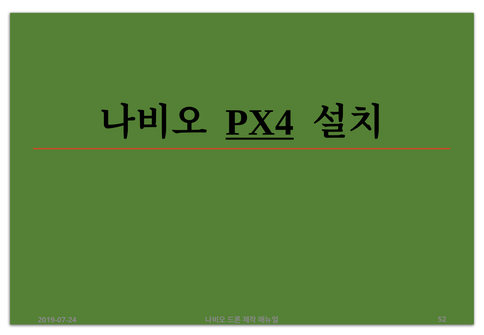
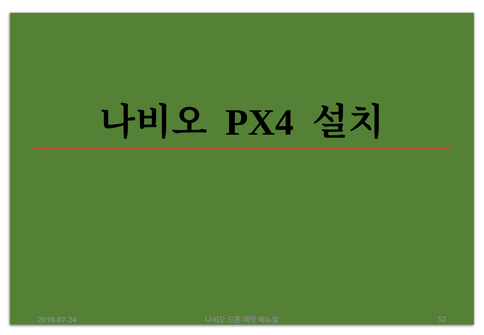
PX4 underline: present -> none
